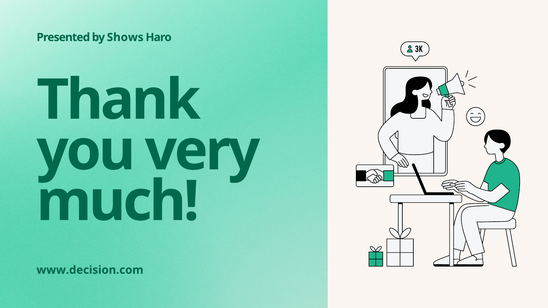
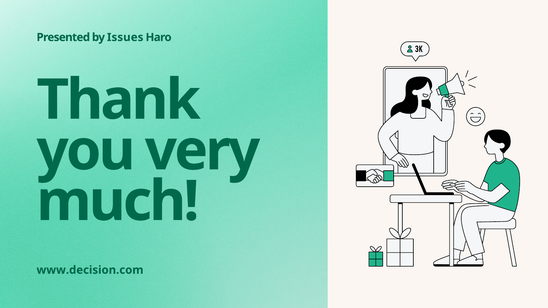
Shows: Shows -> Issues
